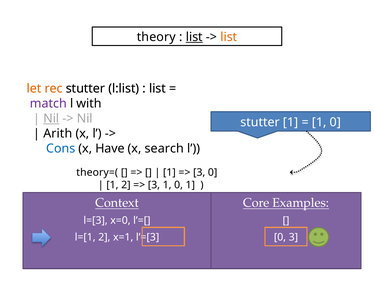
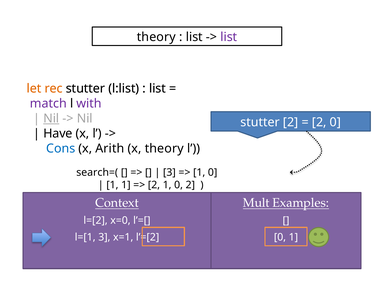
list at (194, 37) underline: present -> none
list at (229, 37) colour: orange -> purple
with colour: black -> purple
stutter 1: 1 -> 2
1 at (319, 122): 1 -> 2
Arith: Arith -> Have
Have: Have -> Arith
x search: search -> theory
theory=(: theory=( -> search=(
1 at (169, 172): 1 -> 3
3 at (199, 172): 3 -> 1
1 2: 2 -> 1
3 at (154, 184): 3 -> 2
0 1: 1 -> 2
Core: Core -> Mult
l=[3: l=[3 -> l=[2
l=[1 2: 2 -> 3
l’=[3: l’=[3 -> l’=[2
0 3: 3 -> 1
